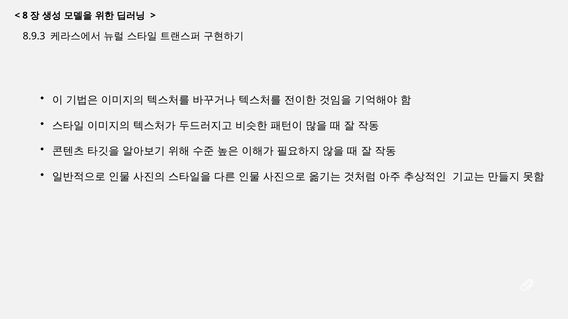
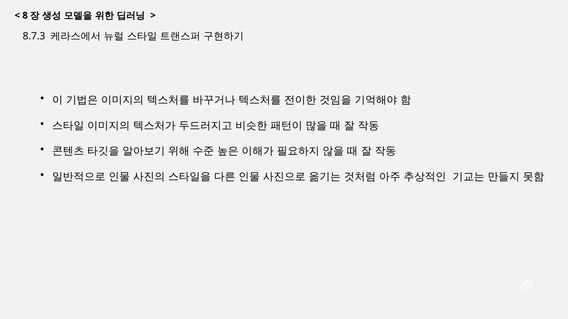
8.9.3: 8.9.3 -> 8.7.3
